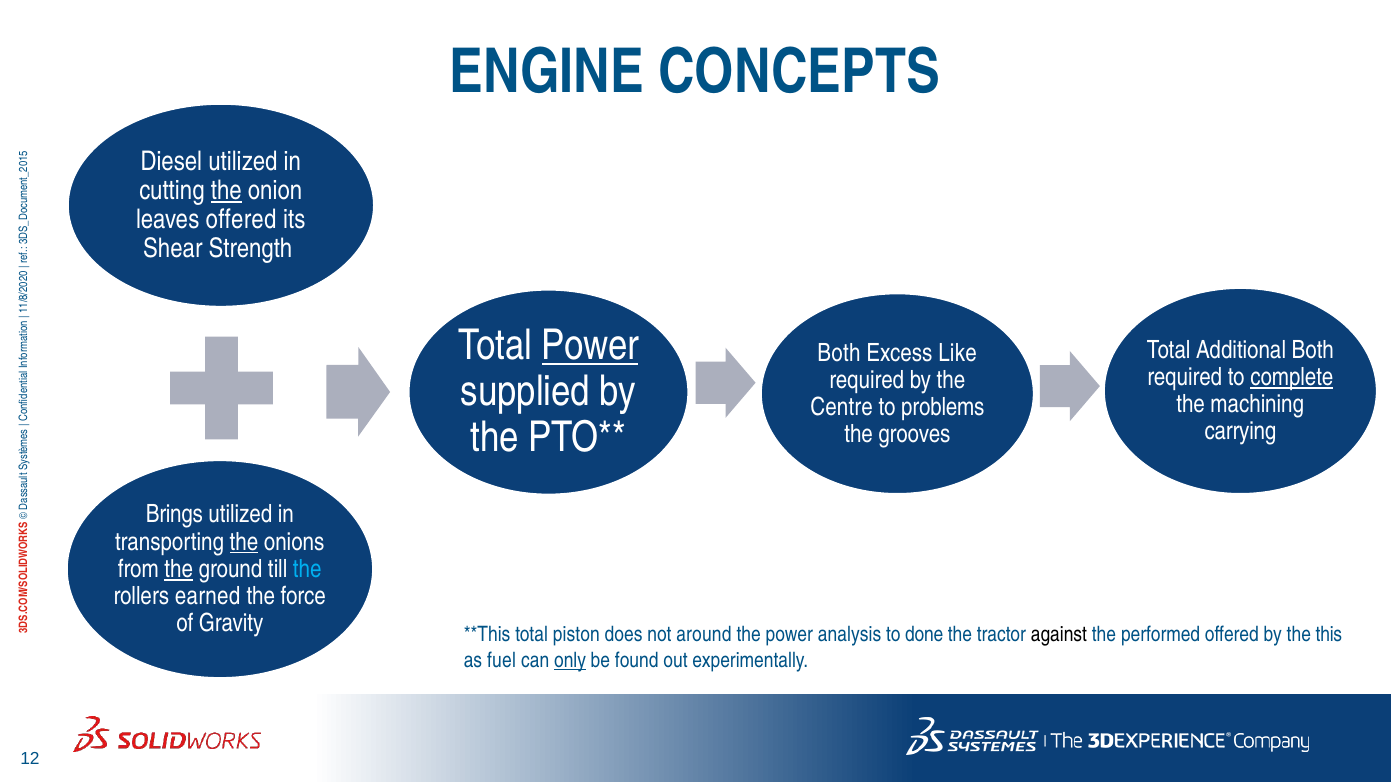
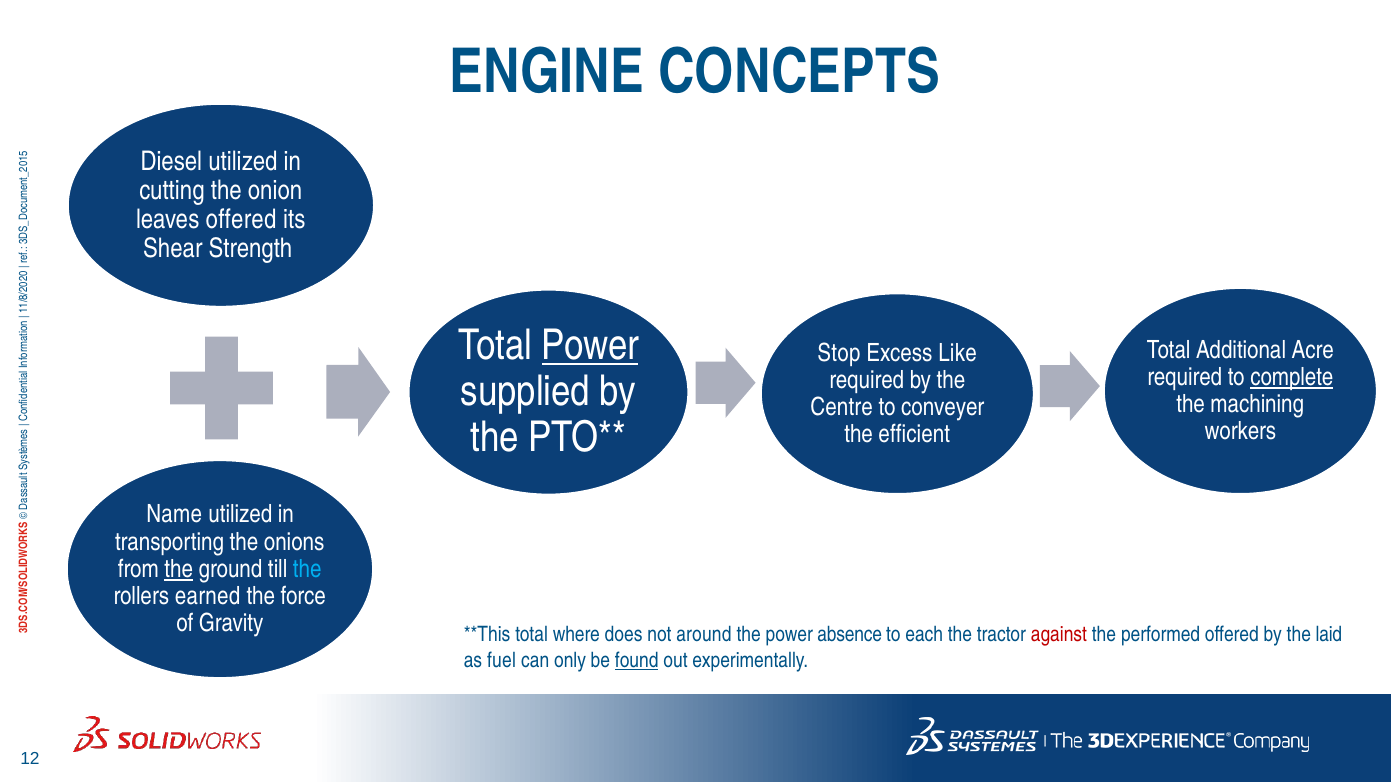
the at (226, 191) underline: present -> none
Additional Both: Both -> Acre
Both at (839, 353): Both -> Stop
problems: problems -> conveyer
carrying: carrying -> workers
grooves: grooves -> efficient
Brings: Brings -> Name
the at (244, 542) underline: present -> none
piston: piston -> where
analysis: analysis -> absence
done: done -> each
against colour: black -> red
this: this -> laid
only underline: present -> none
found underline: none -> present
